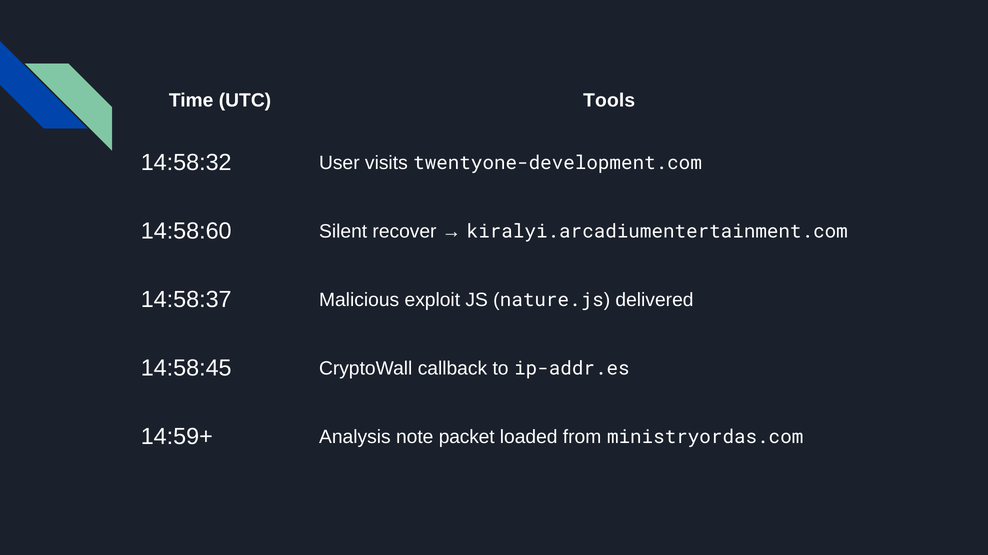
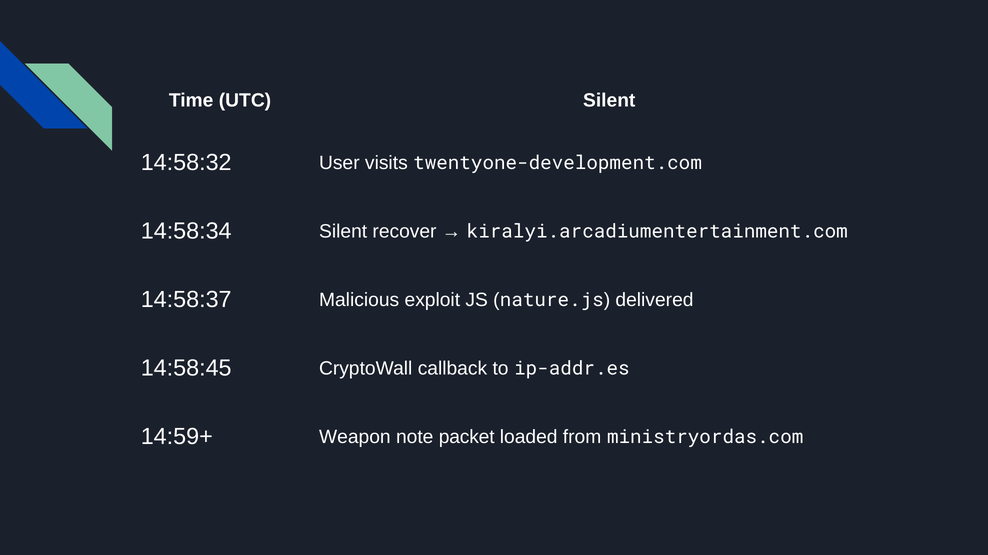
UTC Tools: Tools -> Silent
14:58:60: 14:58:60 -> 14:58:34
Analysis: Analysis -> Weapon
